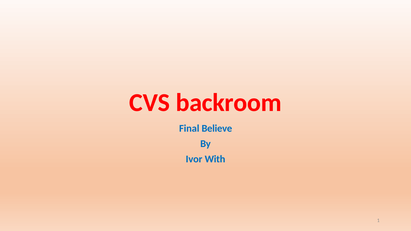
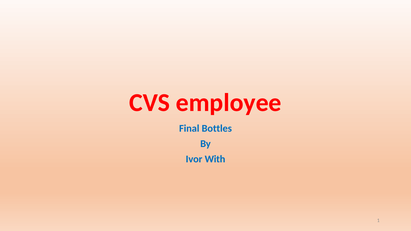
backroom: backroom -> employee
Believe: Believe -> Bottles
